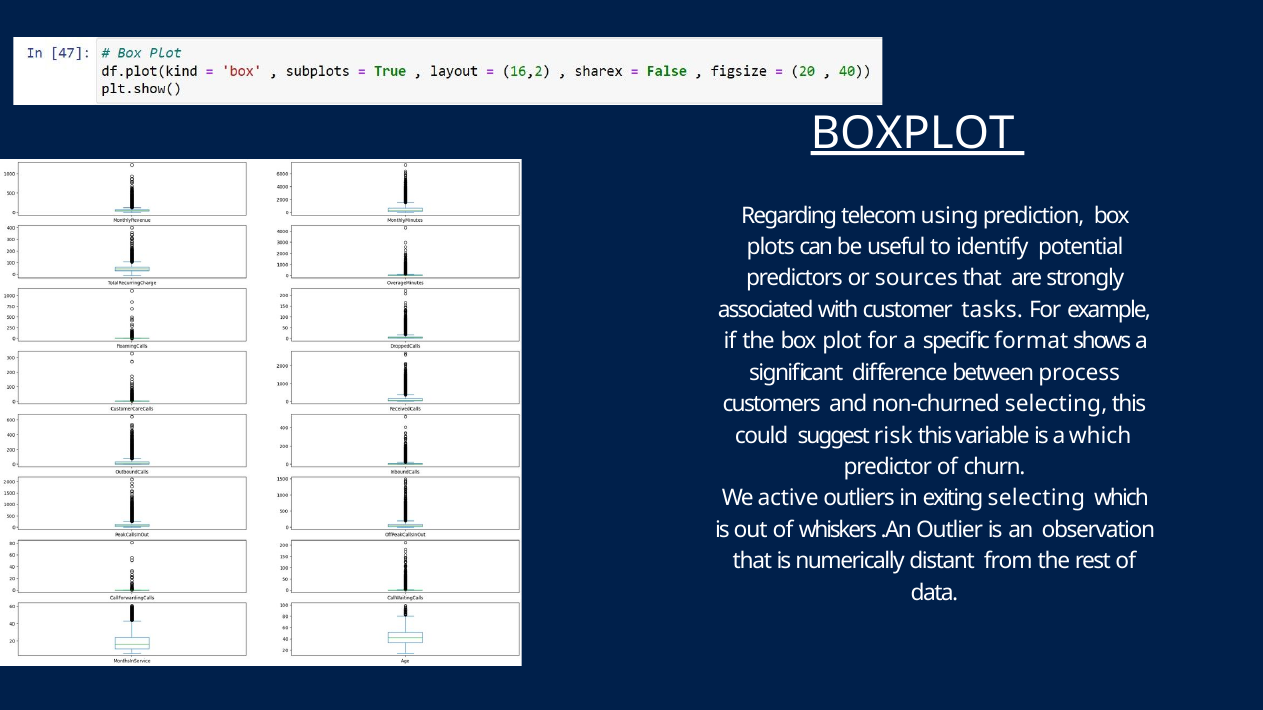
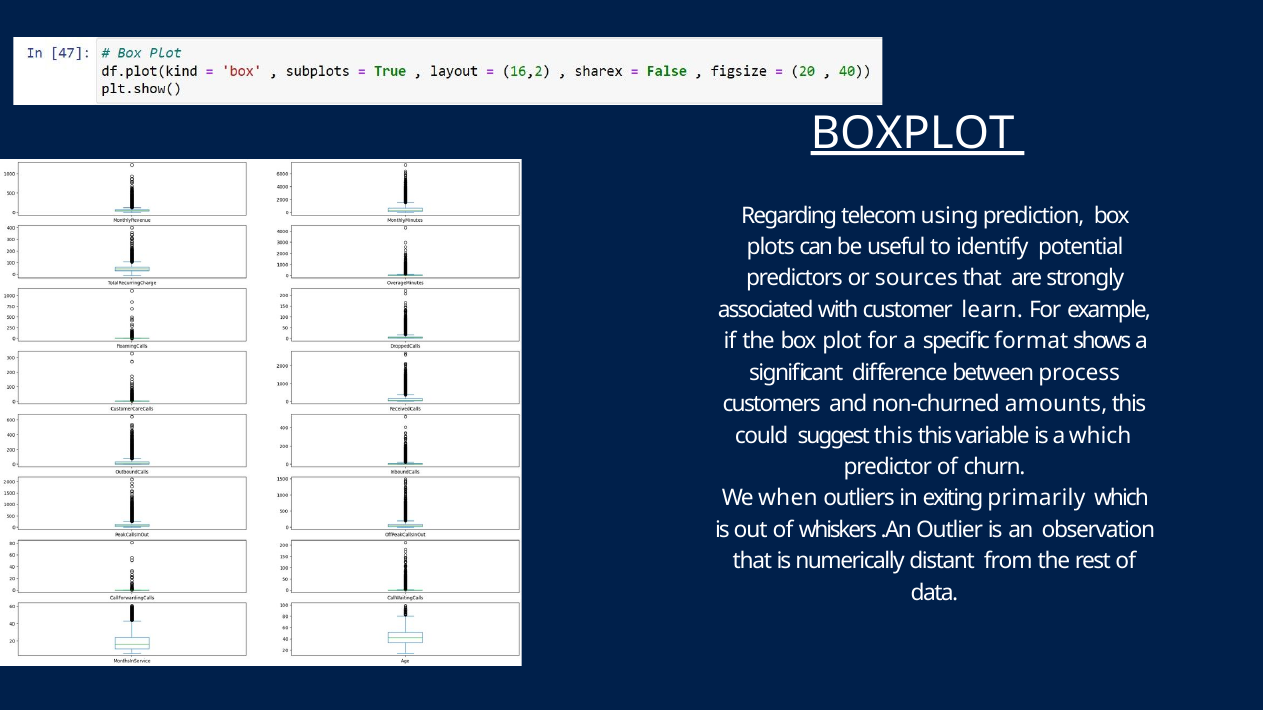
tasks: tasks -> learn
non-churned selecting: selecting -> amounts
suggest risk: risk -> this
active: active -> when
exiting selecting: selecting -> primarily
